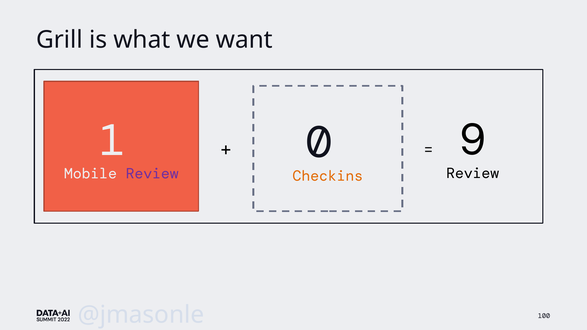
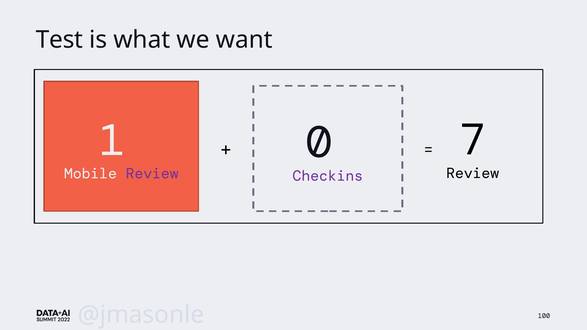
Grill: Grill -> Test
9: 9 -> 7
Checkins colour: orange -> purple
